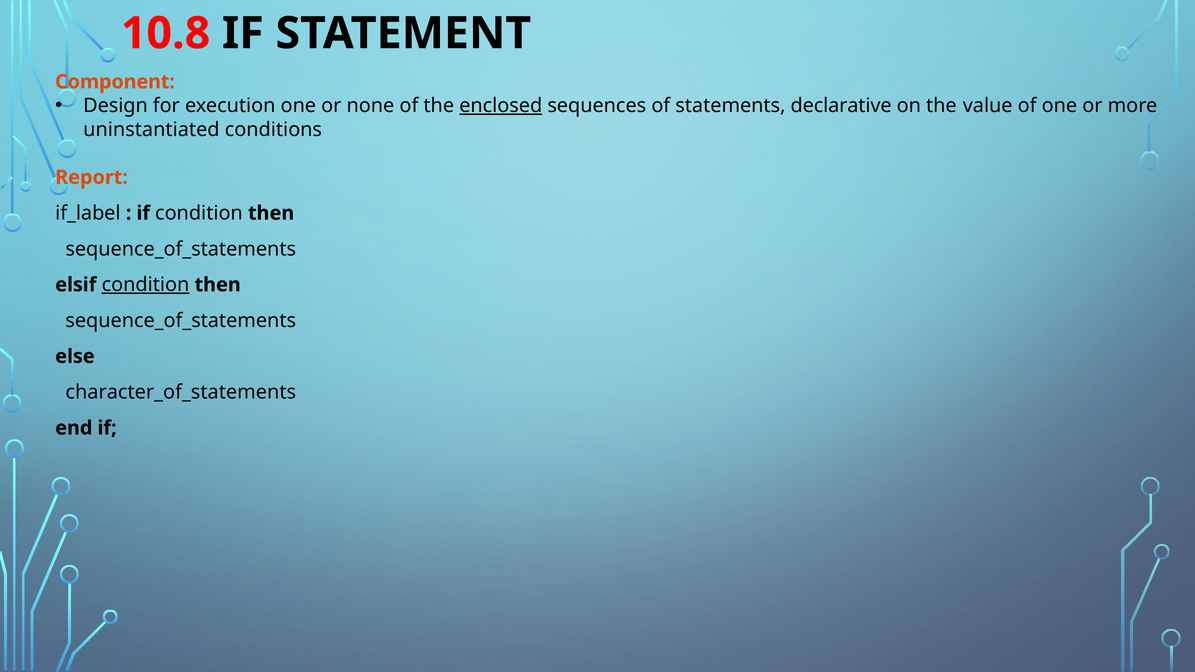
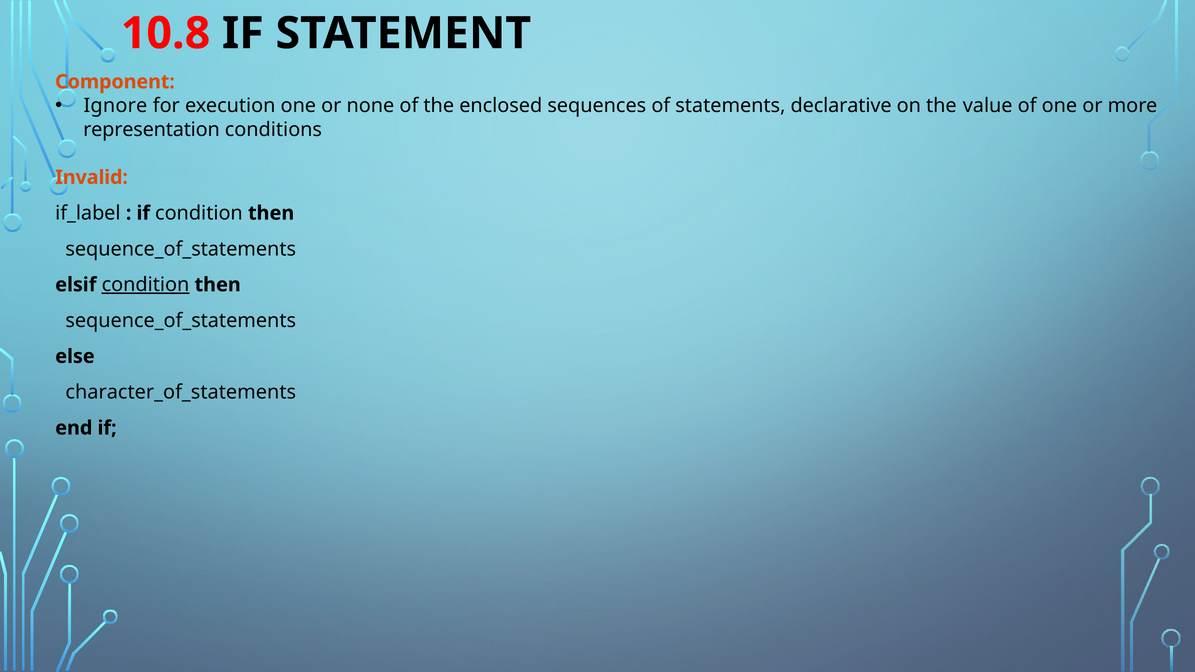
Design: Design -> Ignore
enclosed underline: present -> none
uninstantiated: uninstantiated -> representation
Report: Report -> Invalid
